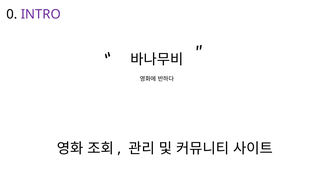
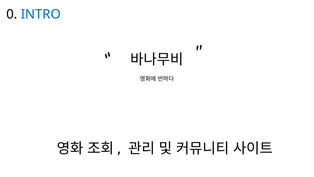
INTRO colour: purple -> blue
